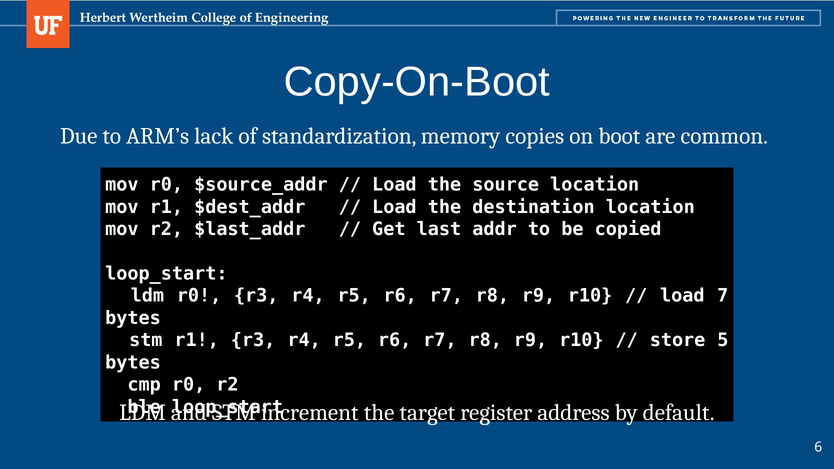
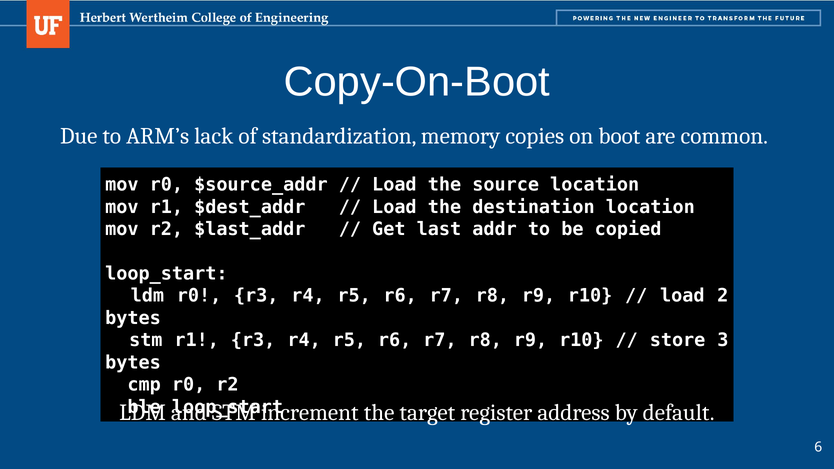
7: 7 -> 2
5: 5 -> 3
